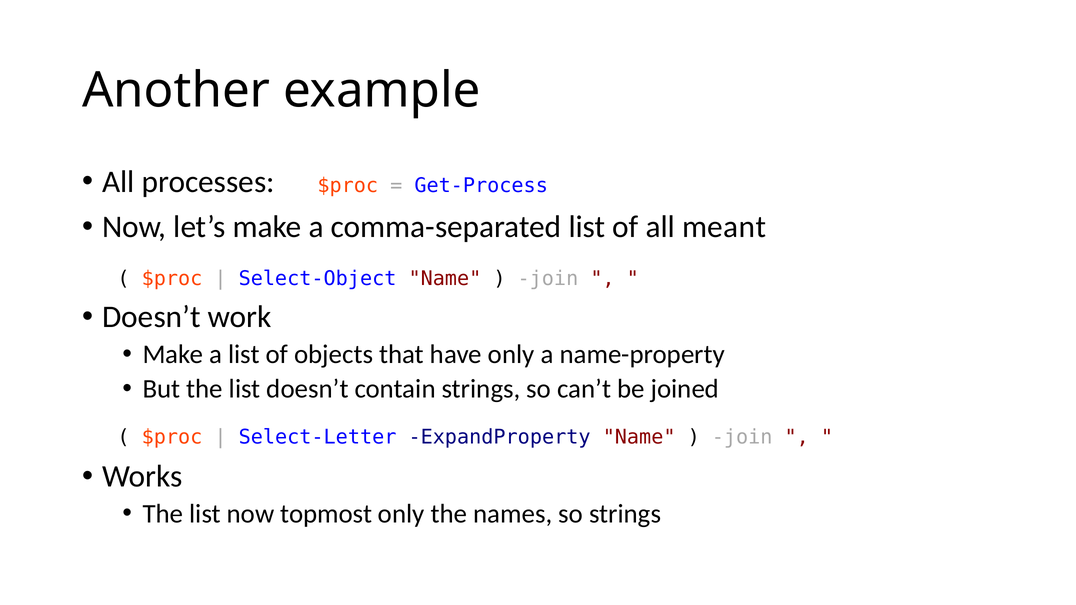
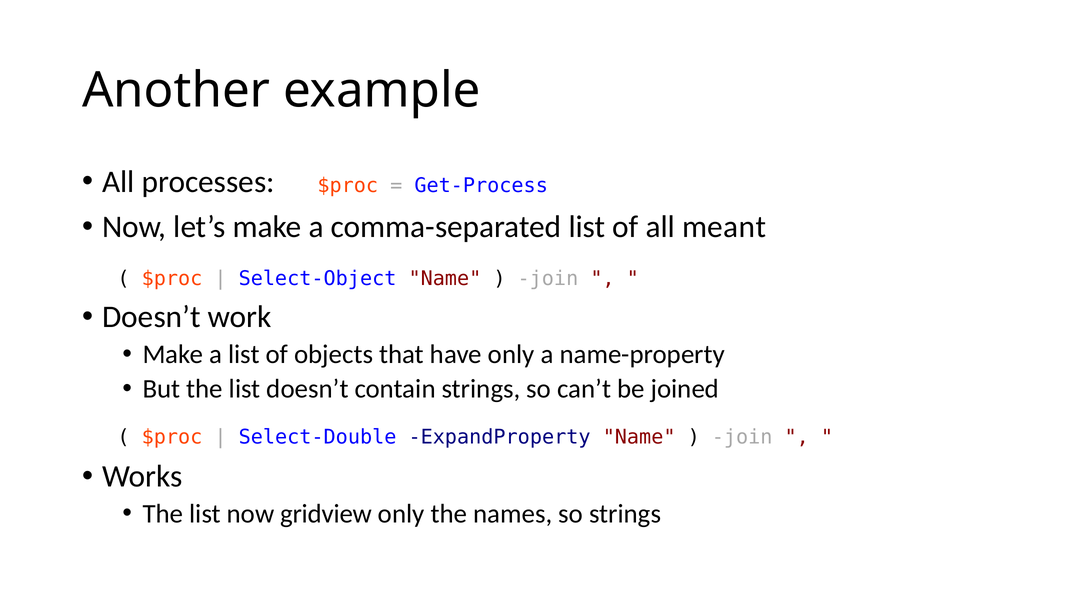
Select-Letter: Select-Letter -> Select-Double
topmost: topmost -> gridview
